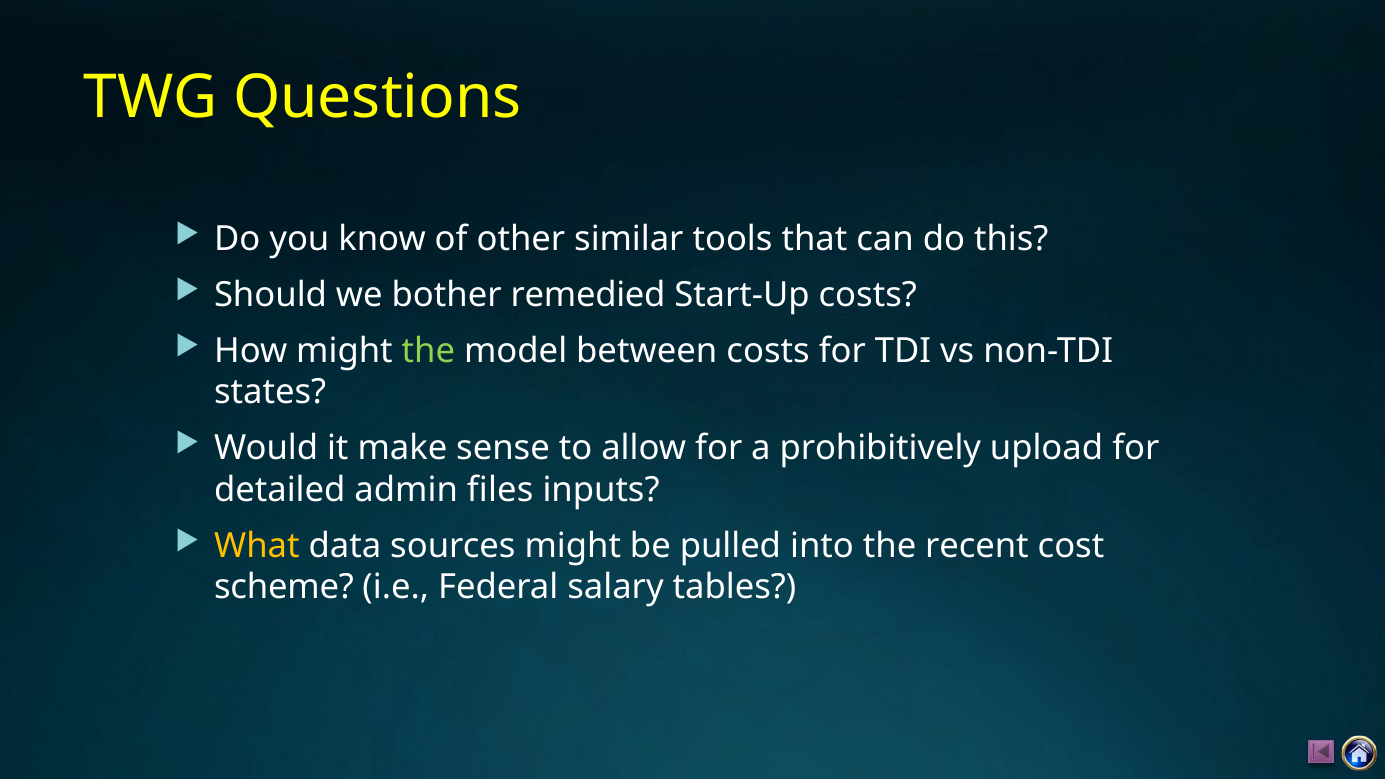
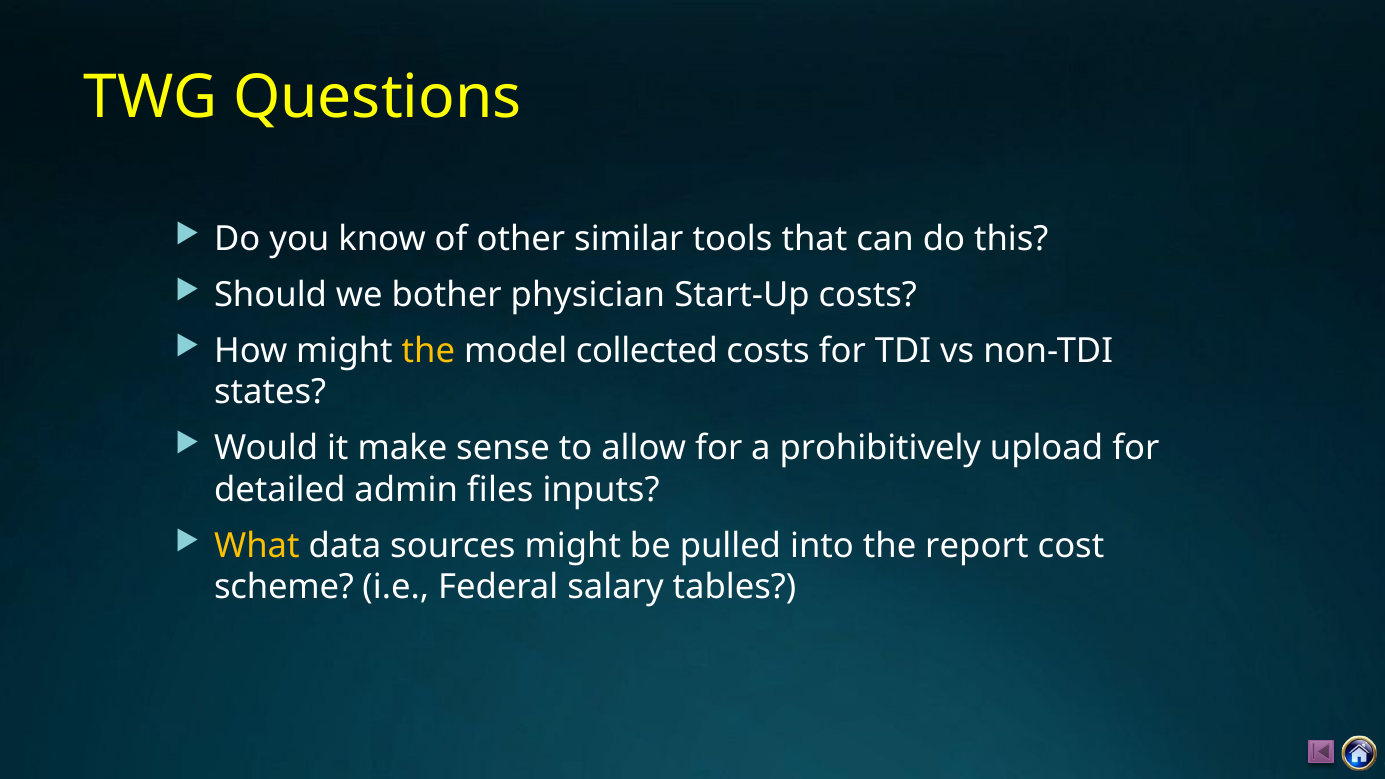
remedied: remedied -> physician
the at (428, 351) colour: light green -> yellow
between: between -> collected
recent: recent -> report
